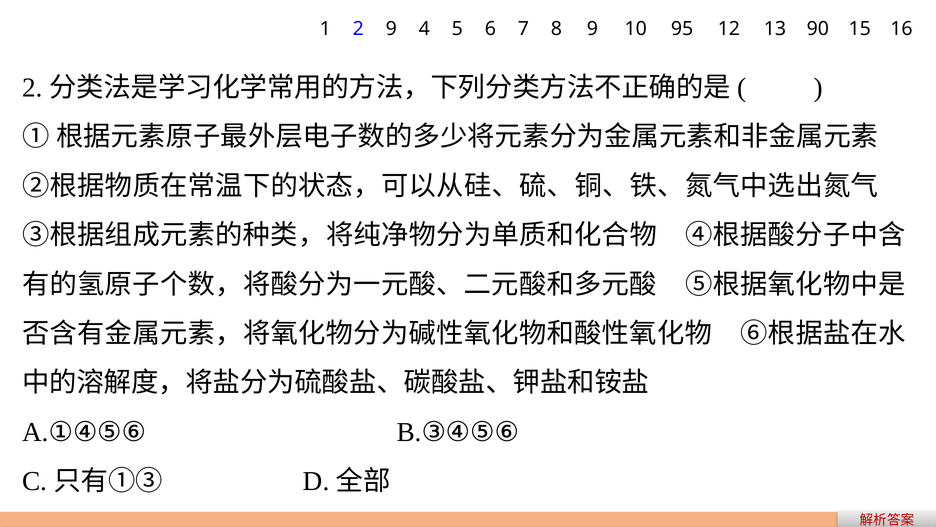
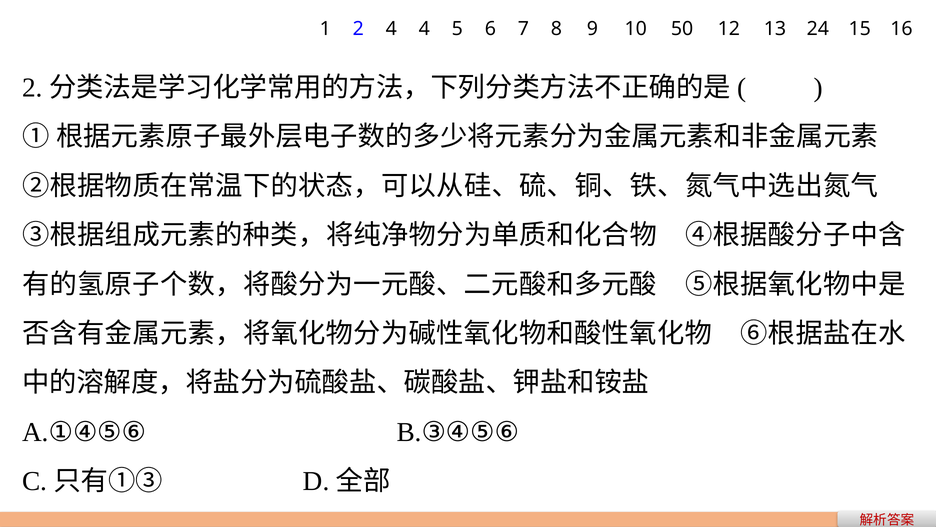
2 9: 9 -> 4
95: 95 -> 50
90: 90 -> 24
